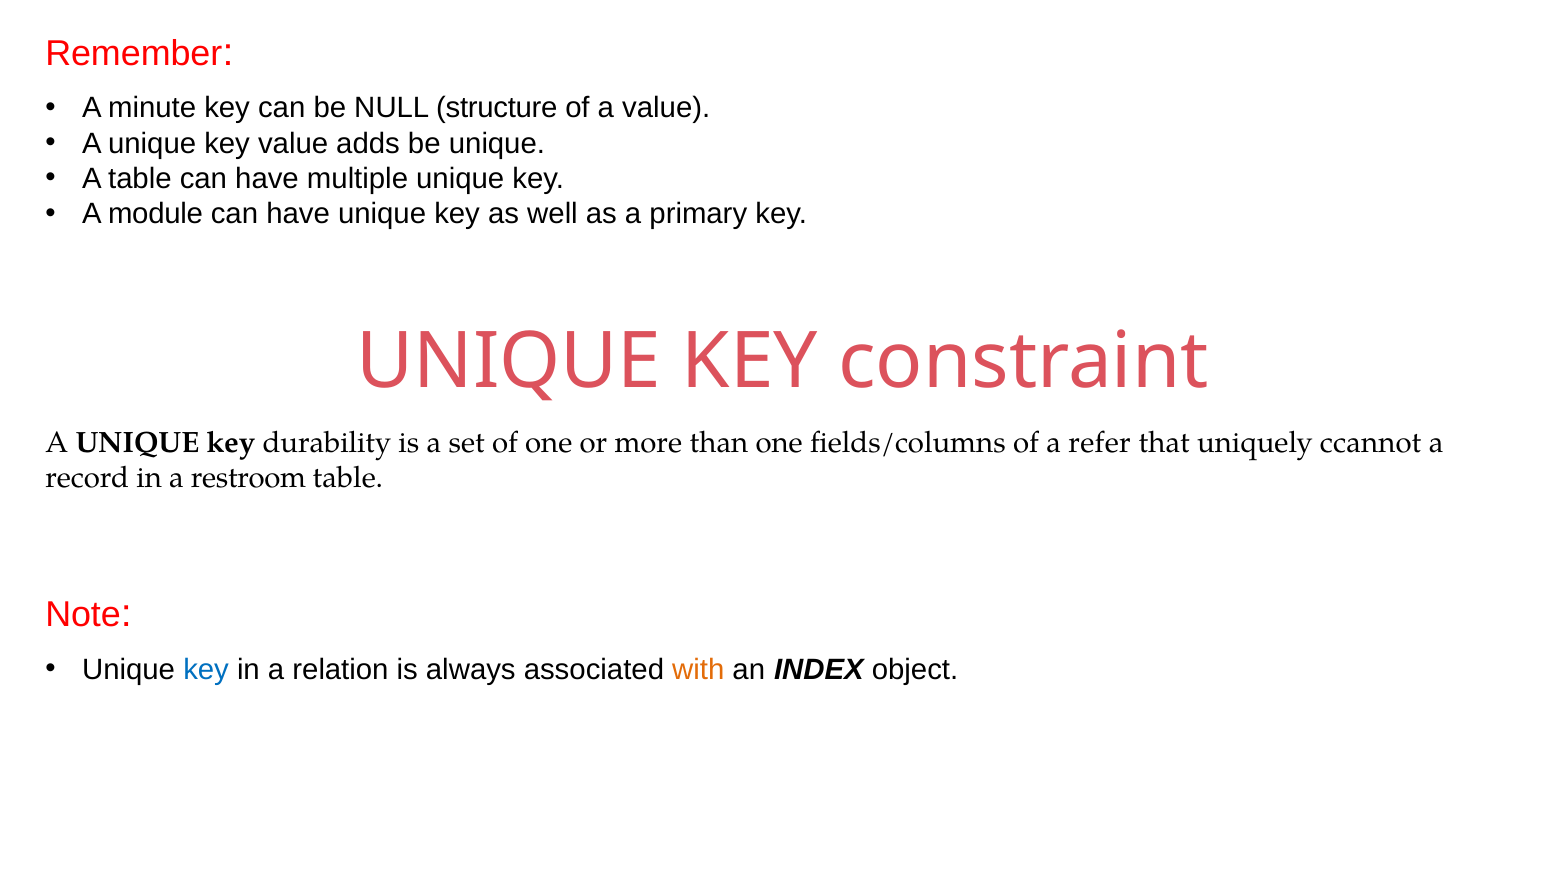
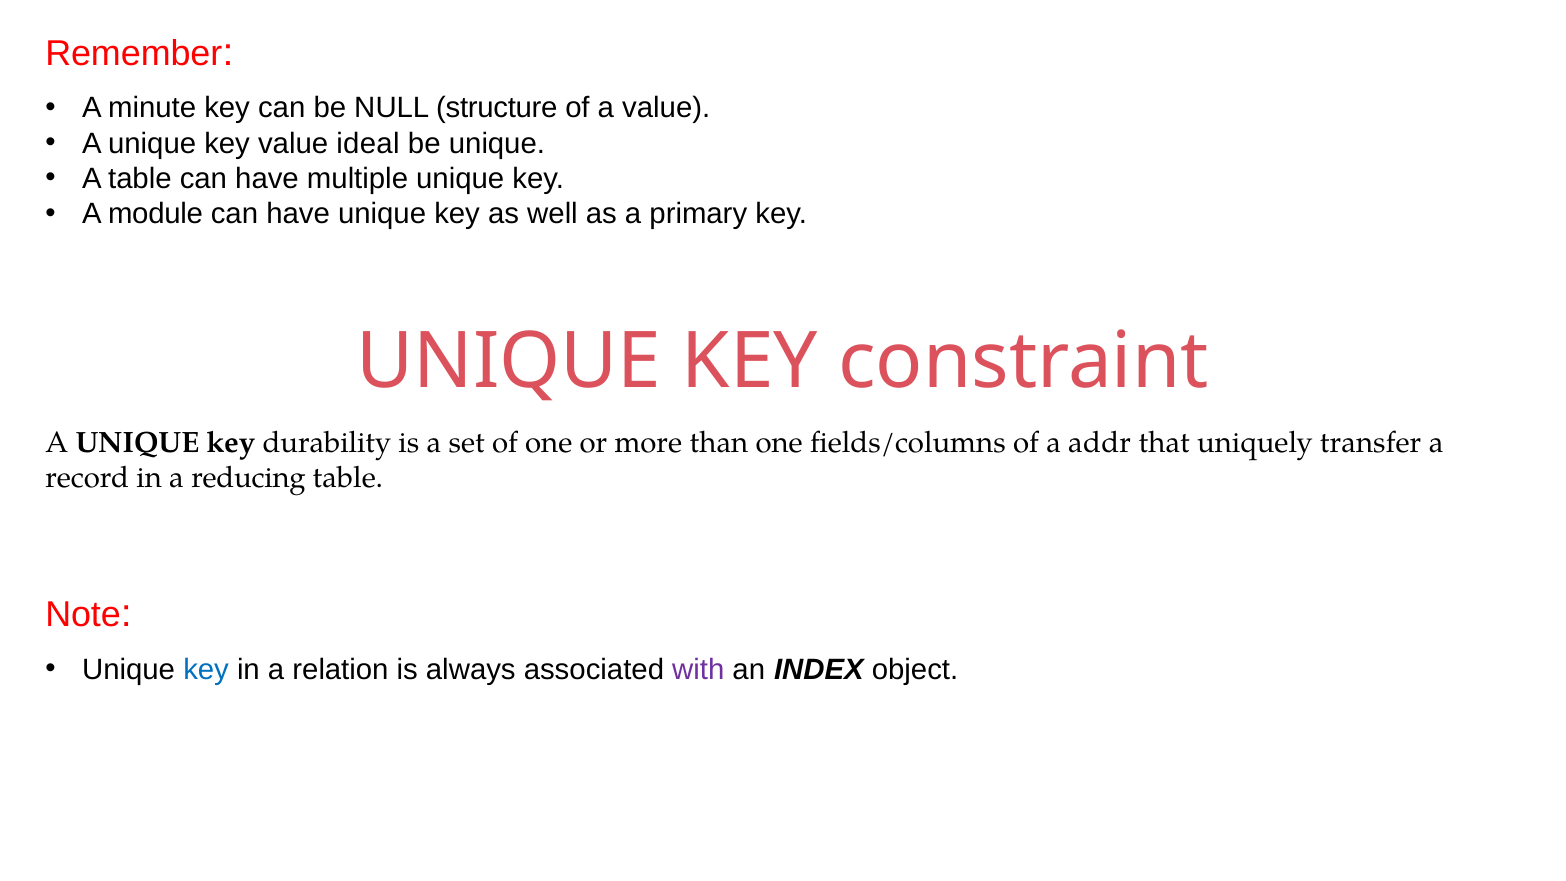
adds: adds -> ideal
refer: refer -> addr
ccannot: ccannot -> transfer
restroom: restroom -> reducing
with colour: orange -> purple
